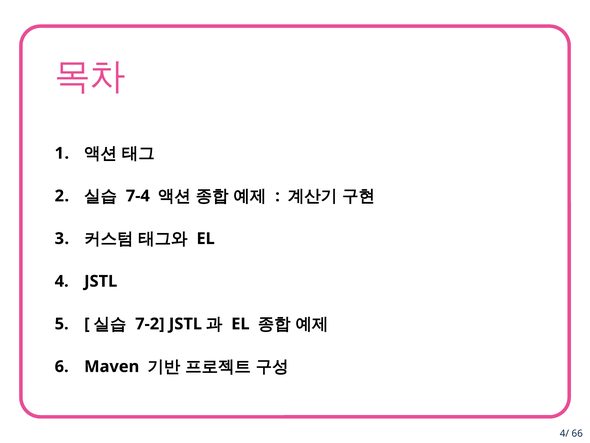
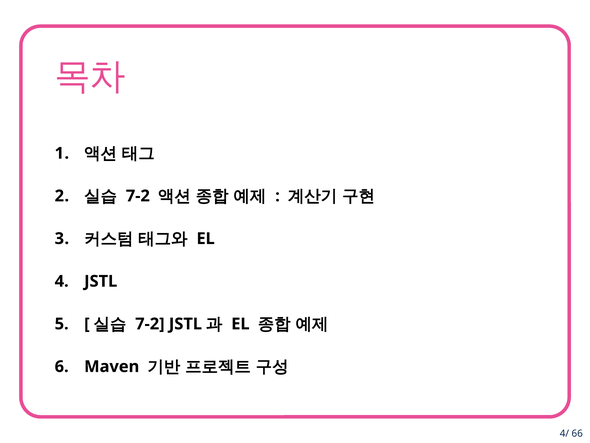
7-4 at (138, 196): 7-4 -> 7-2
